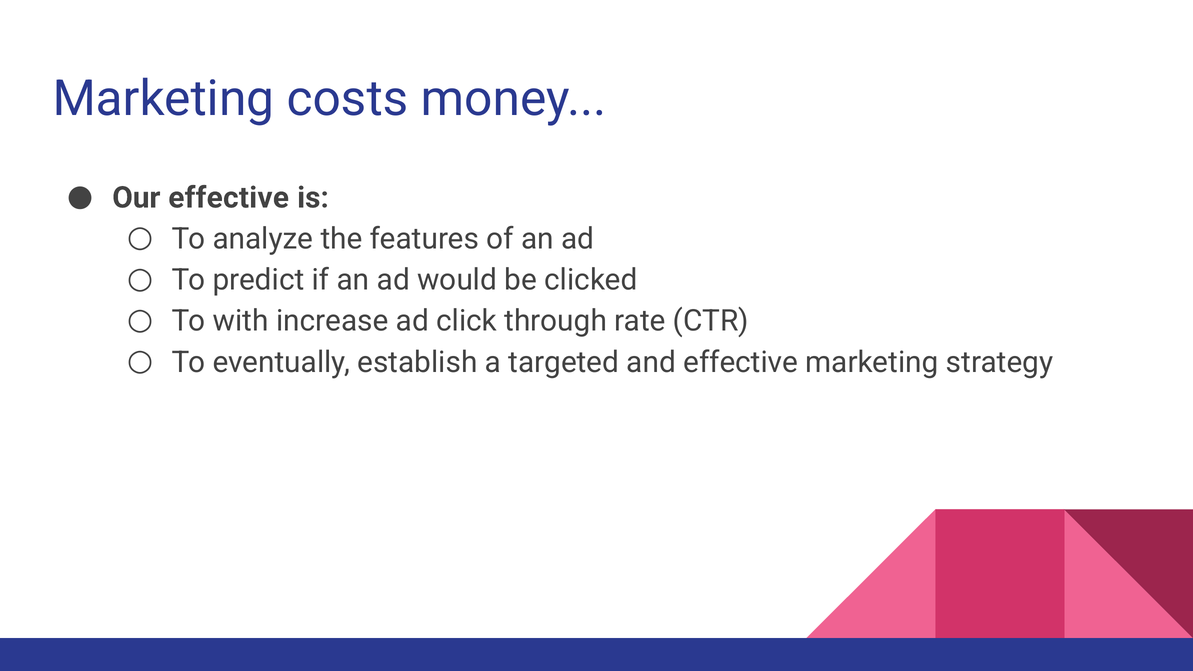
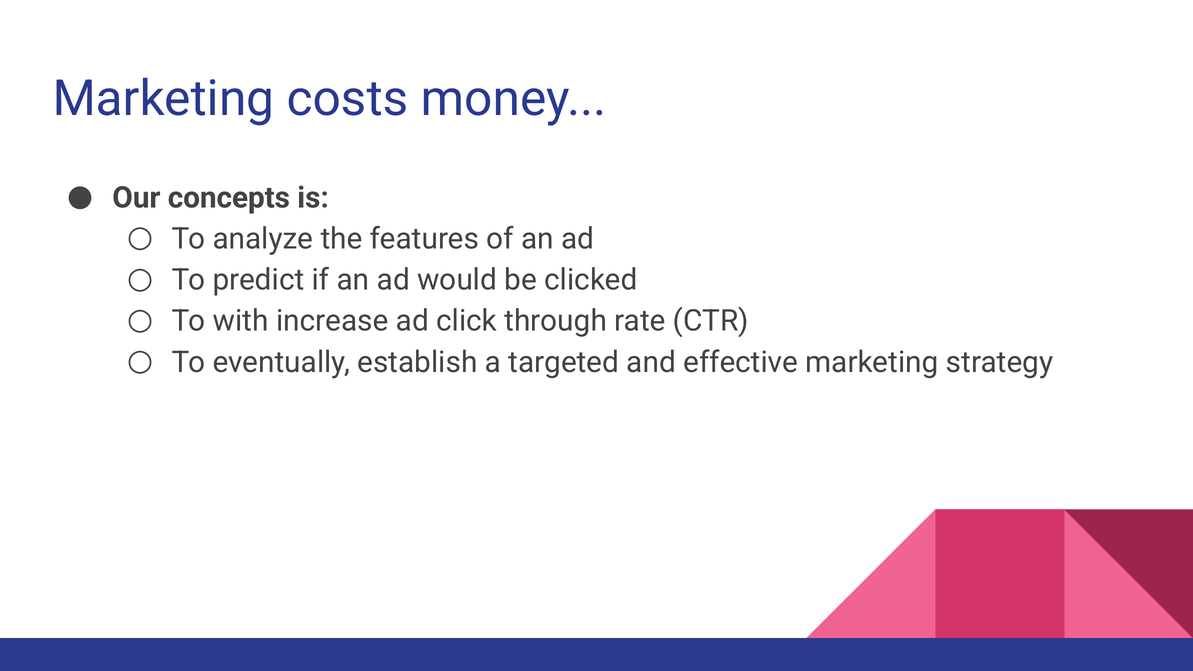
Our effective: effective -> concepts
